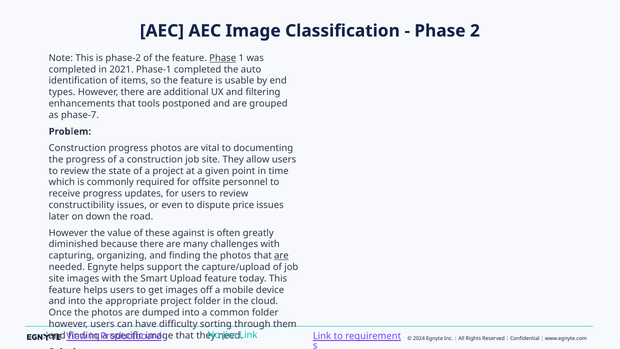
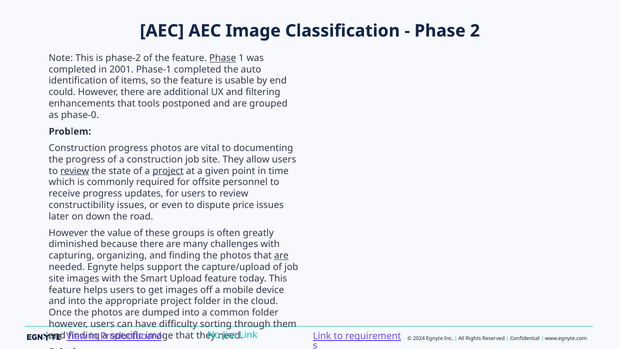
2021: 2021 -> 2001
types: types -> could
phase-7: phase-7 -> phase-0
review at (75, 171) underline: none -> present
project at (168, 171) underline: none -> present
against: against -> groups
